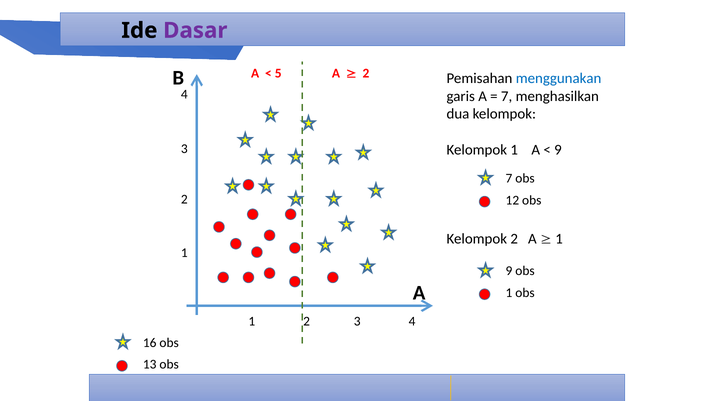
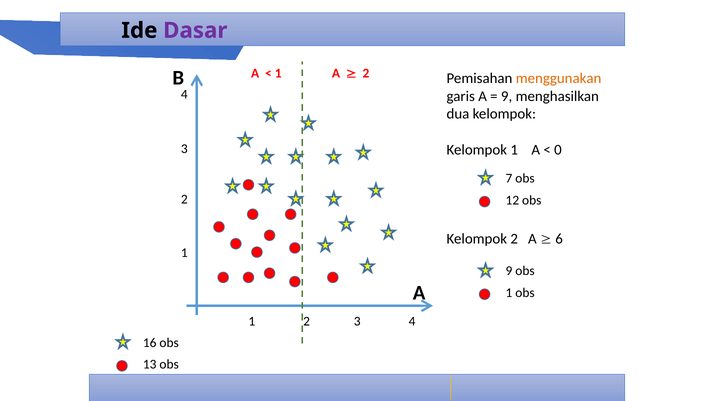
5 at (278, 73): 5 -> 1
menggunakan colour: blue -> orange
7 at (507, 96): 7 -> 9
9 at (558, 150): 9 -> 0
1 at (559, 239): 1 -> 6
